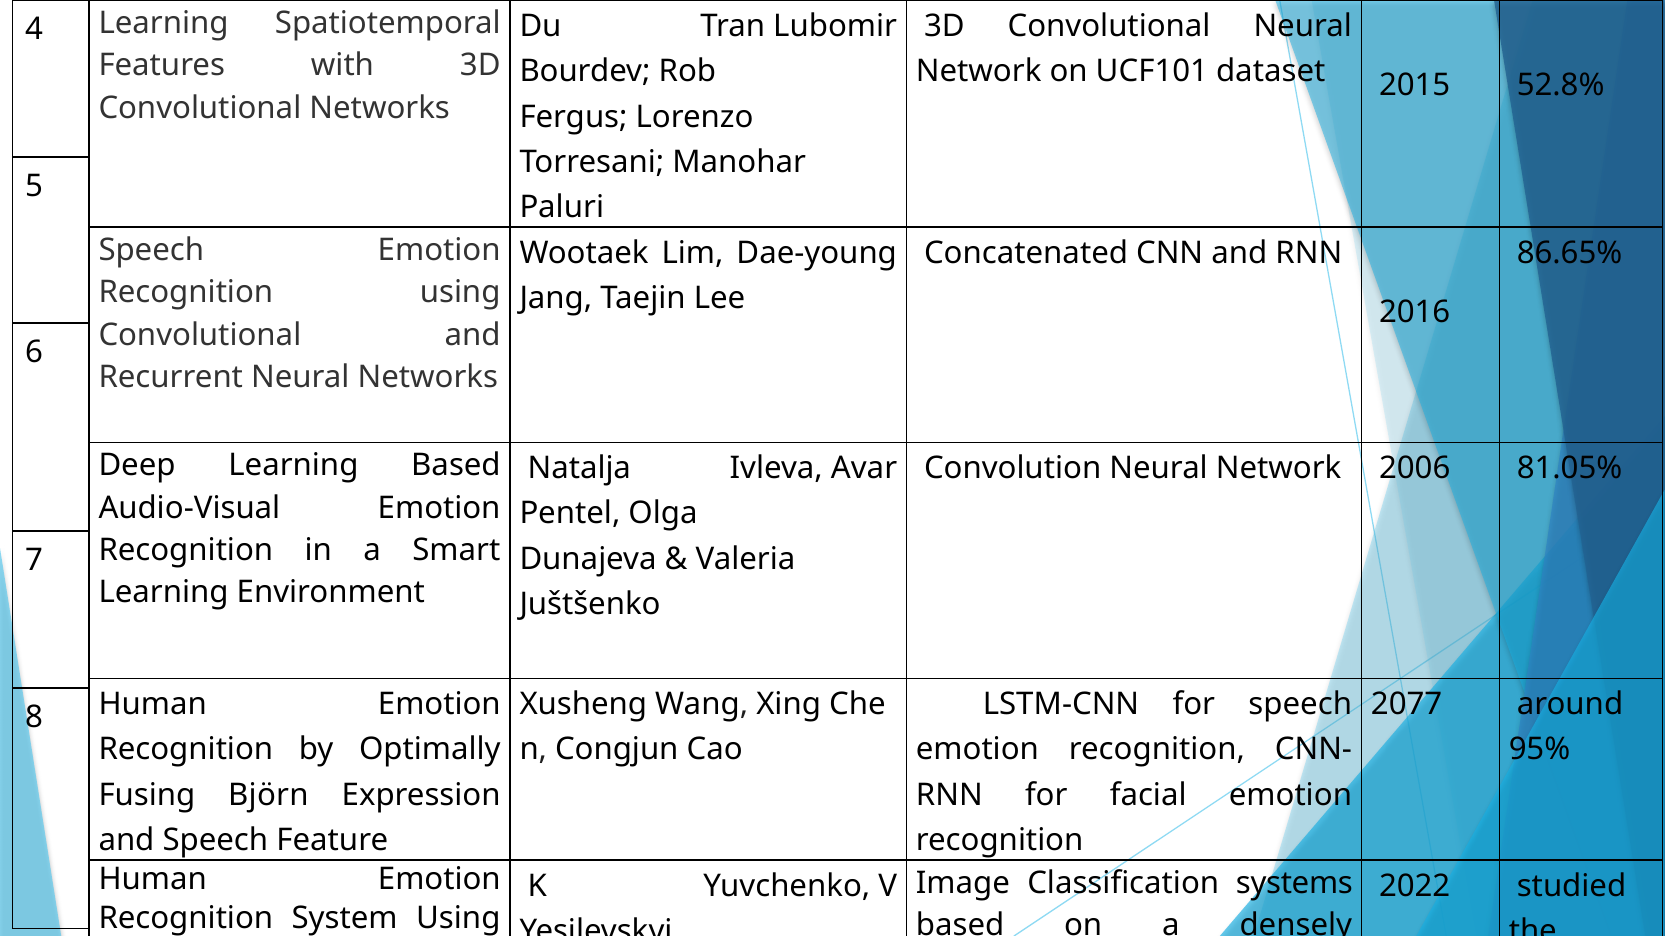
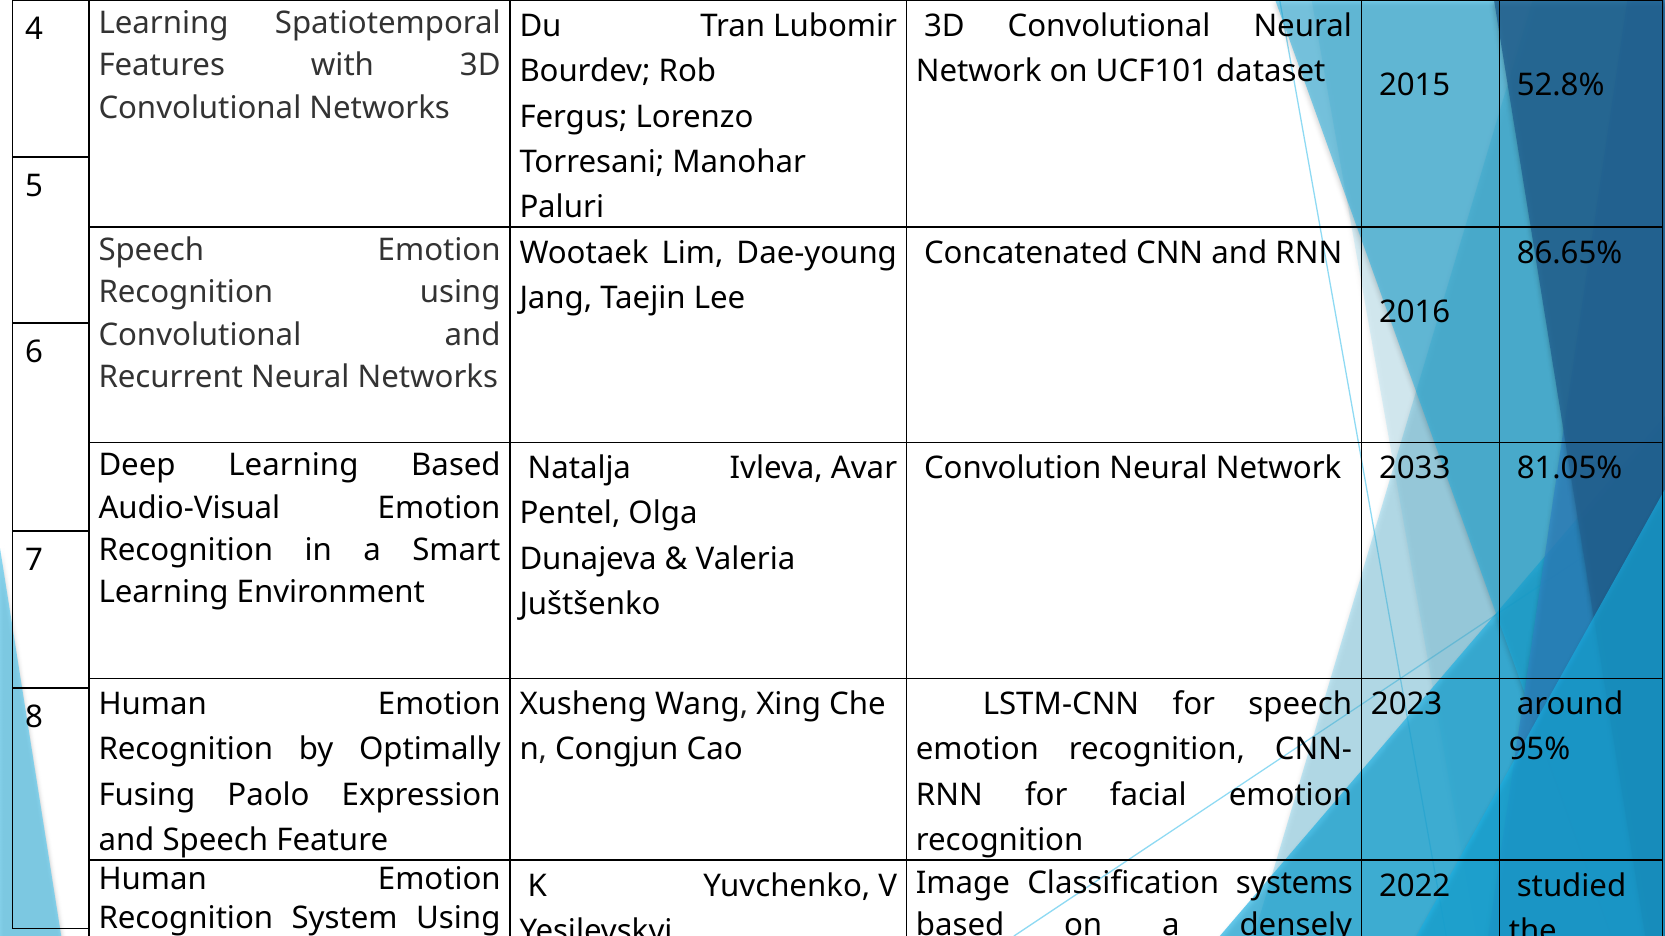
2006: 2006 -> 2033
2077: 2077 -> 2023
Björn: Björn -> Paolo
